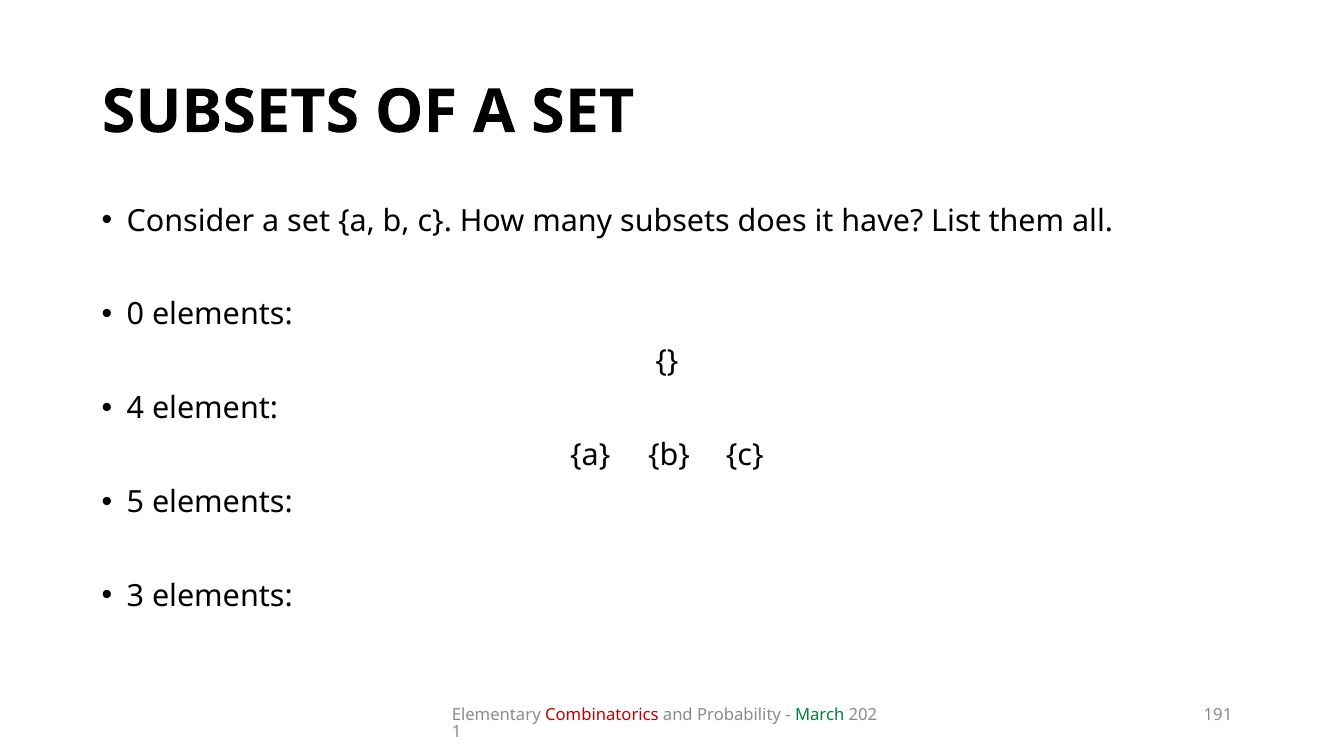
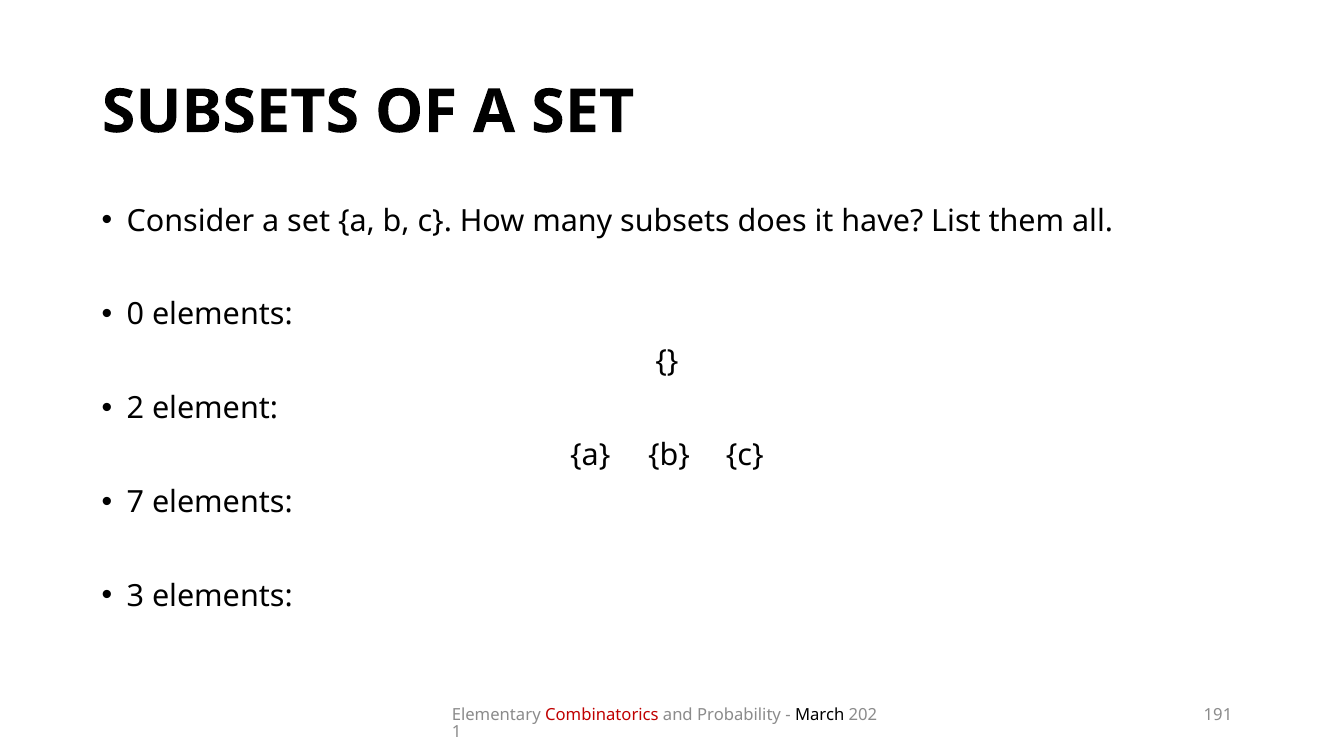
4: 4 -> 2
5: 5 -> 7
March colour: green -> black
